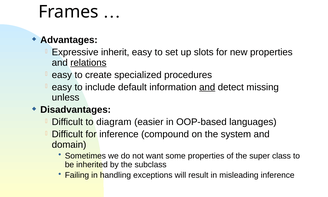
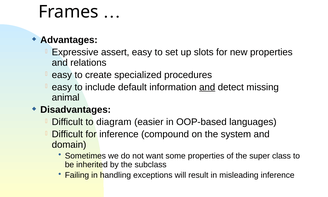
inherit: inherit -> assert
relations underline: present -> none
unless: unless -> animal
